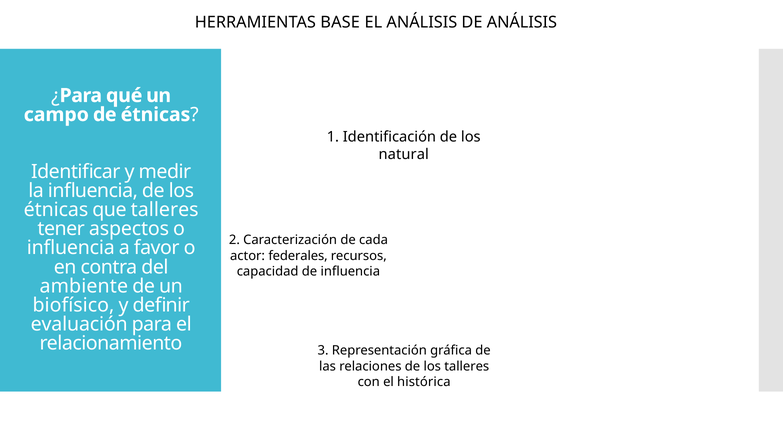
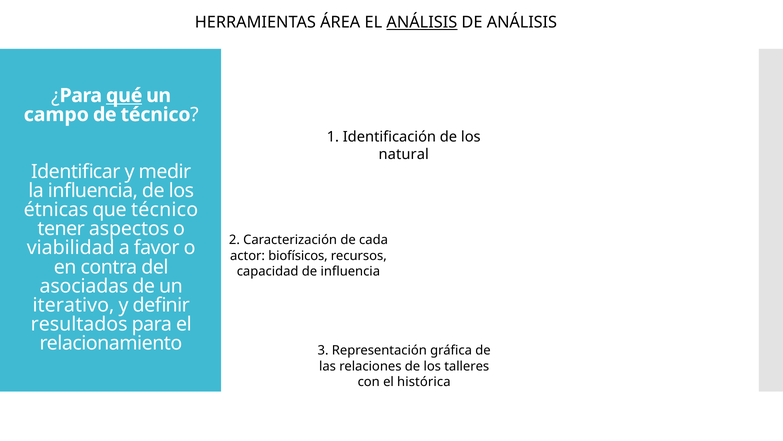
BASE: BASE -> ÁREA
ANÁLISIS at (422, 22) underline: none -> present
qué underline: none -> present
de étnicas: étnicas -> técnico
que talleres: talleres -> técnico
influencia at (71, 248): influencia -> viabilidad
federales: federales -> biofísicos
ambiente: ambiente -> asociadas
biofísico: biofísico -> iterativo
evaluación: evaluación -> resultados
